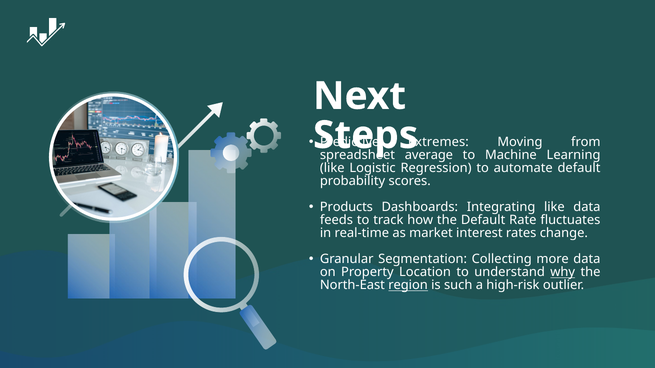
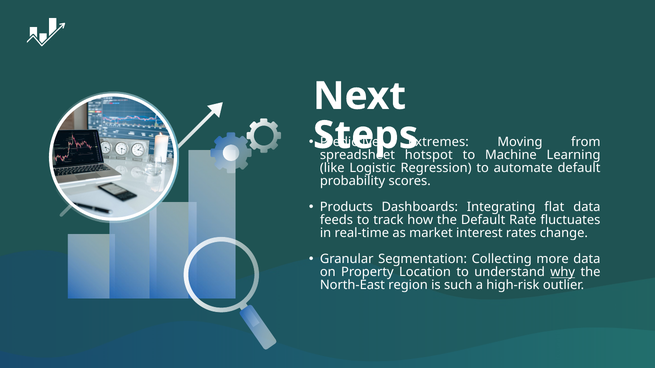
average: average -> hotspot
Integrating like: like -> flat
region underline: present -> none
